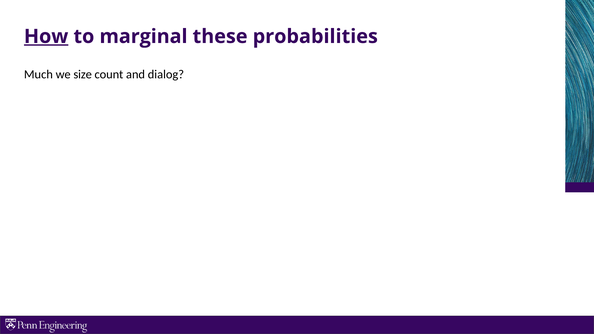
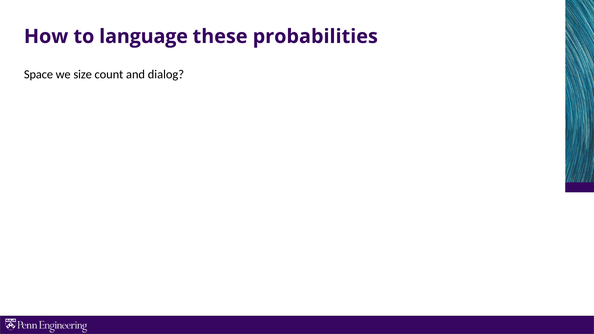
How underline: present -> none
marginal: marginal -> language
Much: Much -> Space
